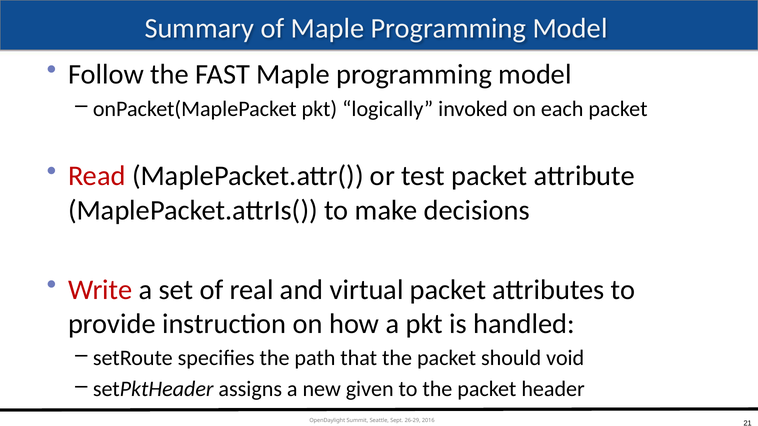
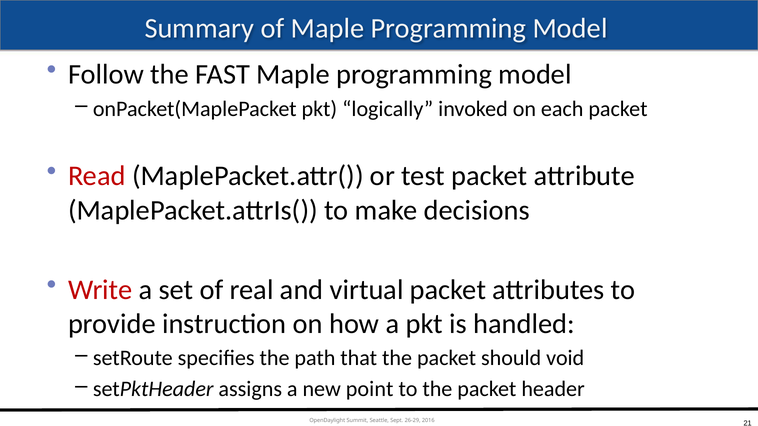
given: given -> point
